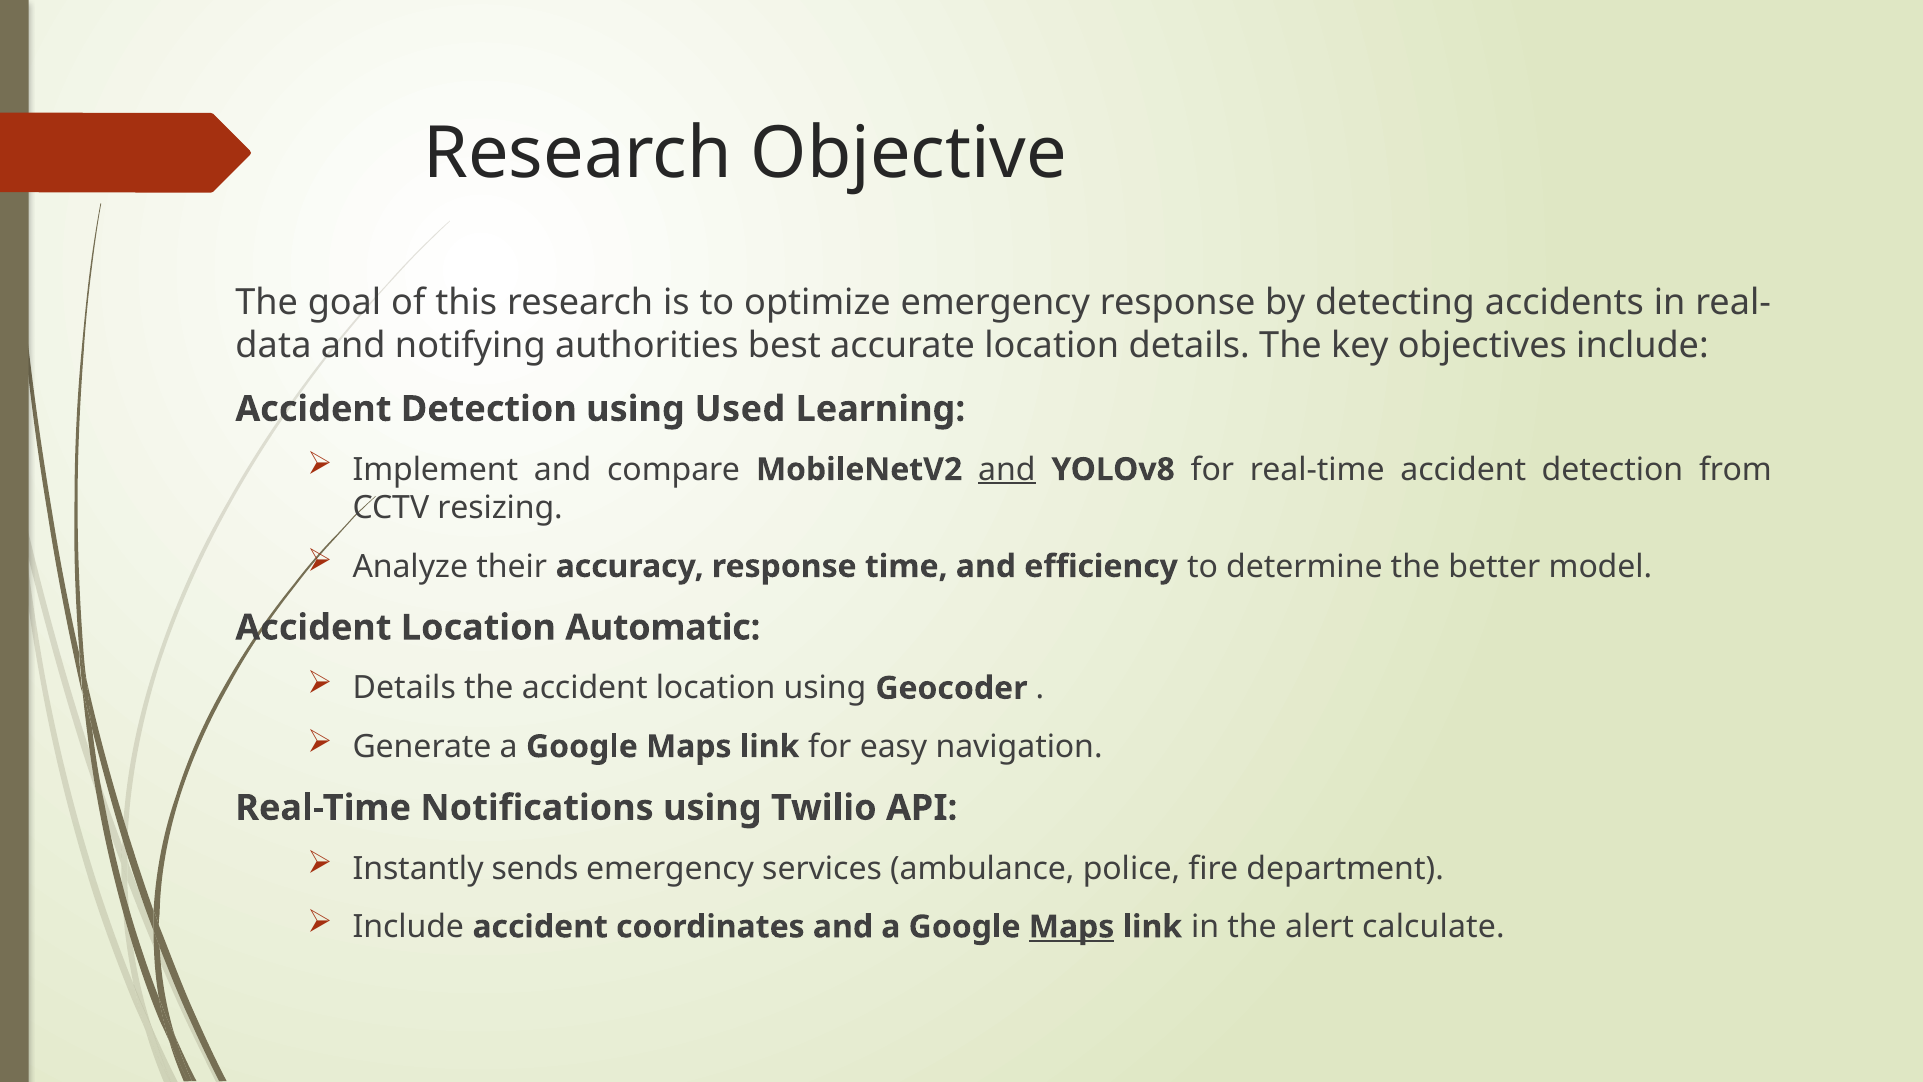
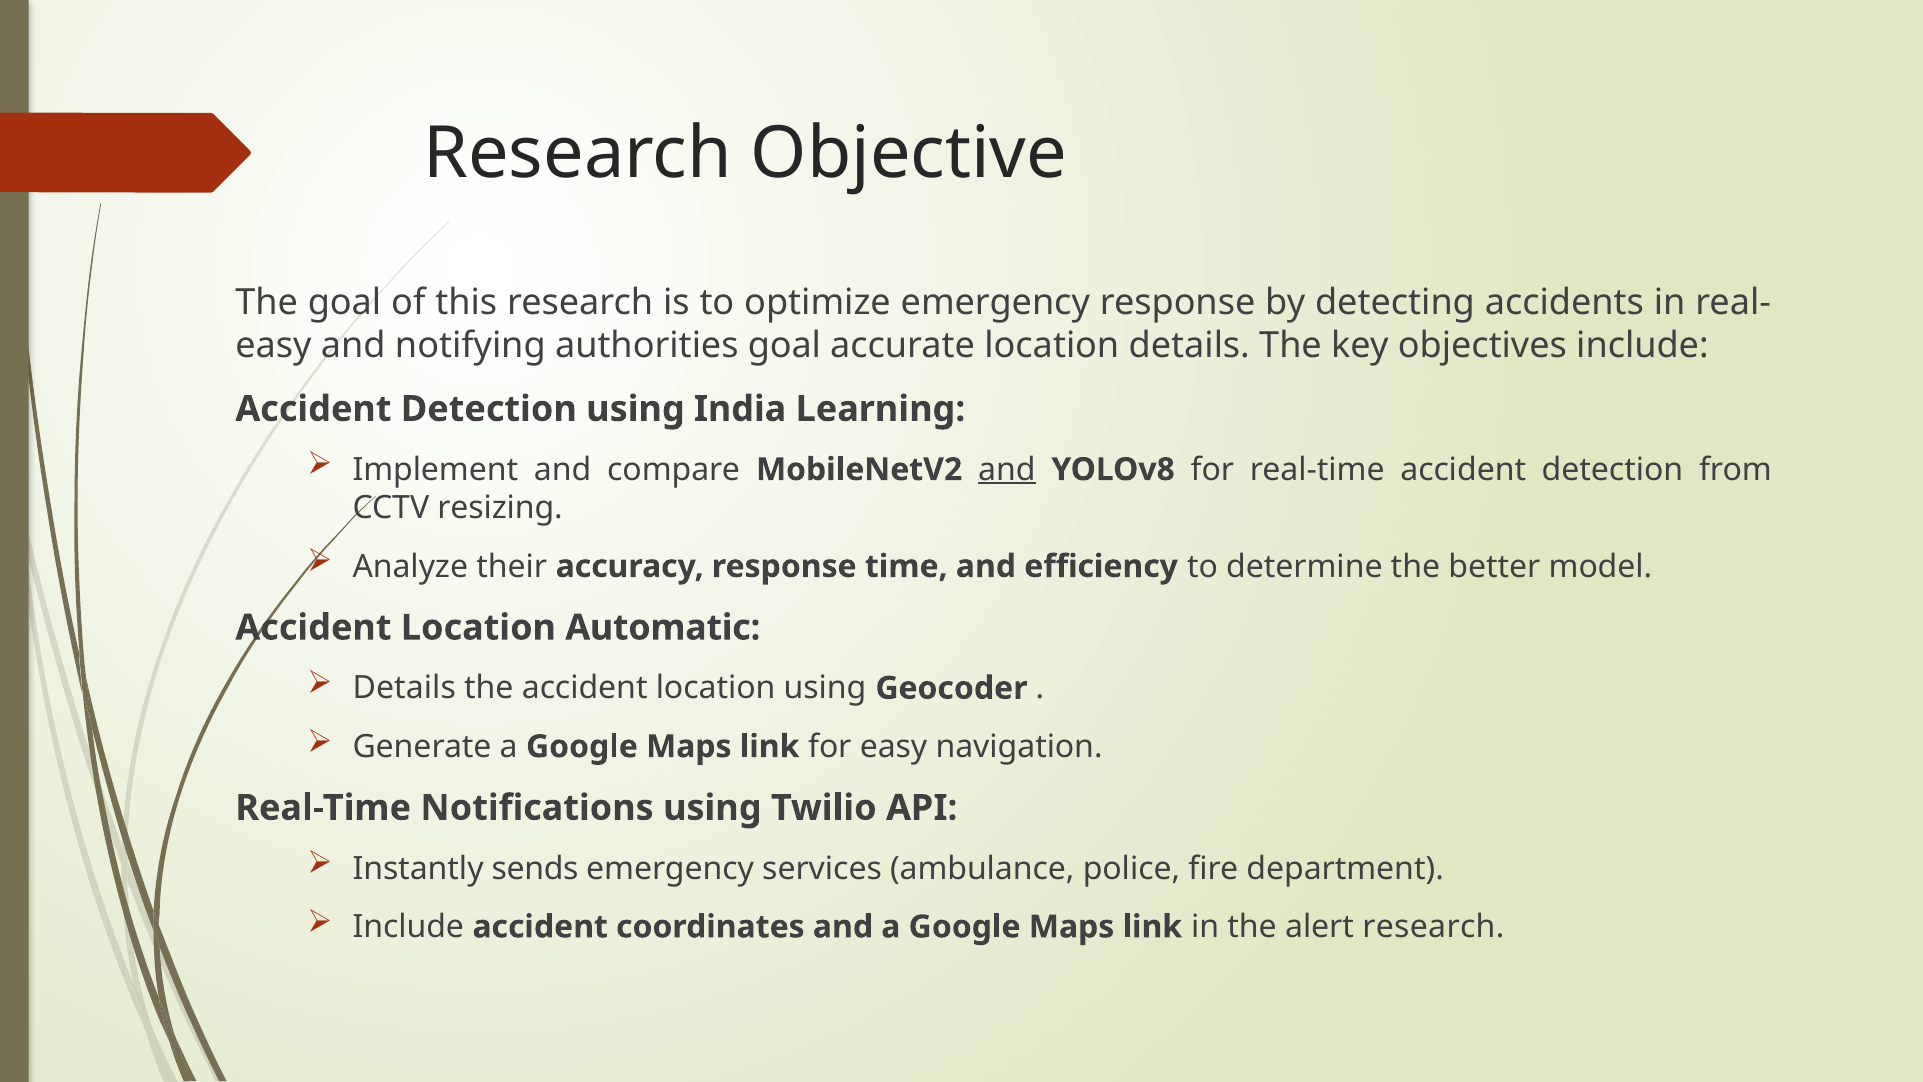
data at (273, 346): data -> easy
authorities best: best -> goal
Used: Used -> India
Maps at (1072, 927) underline: present -> none
alert calculate: calculate -> research
